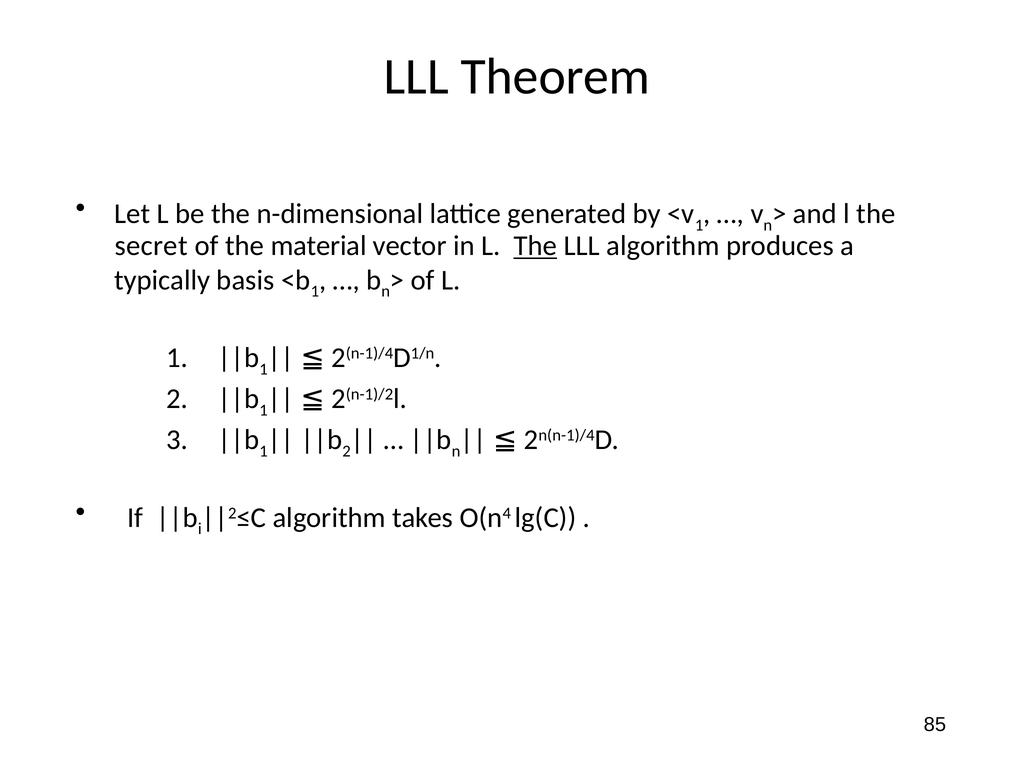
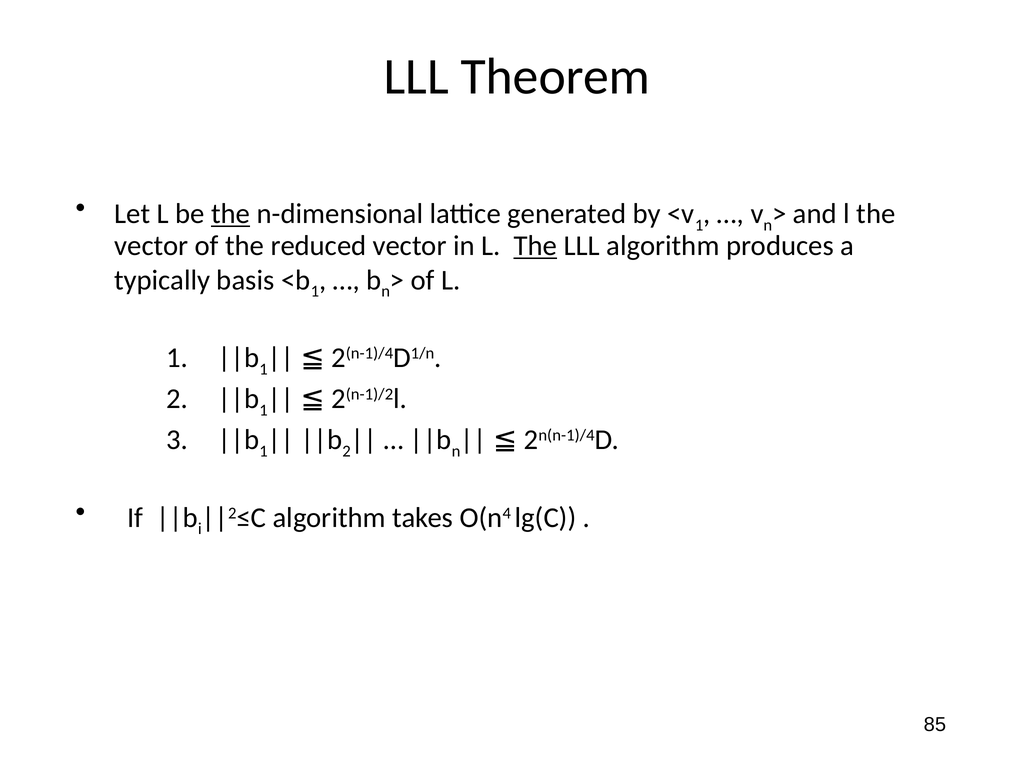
the at (231, 214) underline: none -> present
secret at (151, 246): secret -> vector
material: material -> reduced
